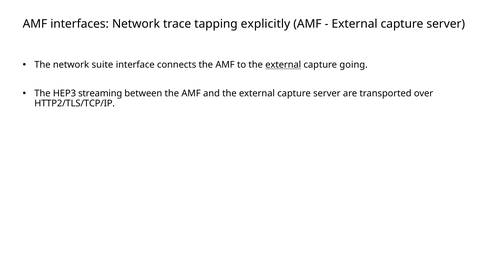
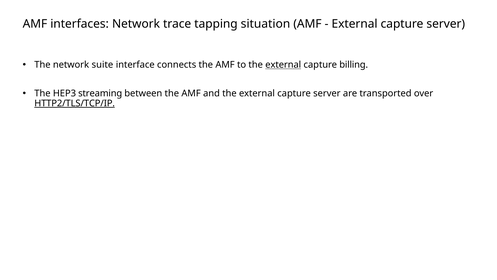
explicitly: explicitly -> situation
going: going -> billing
HTTP2/TLS/TCP/IP underline: none -> present
